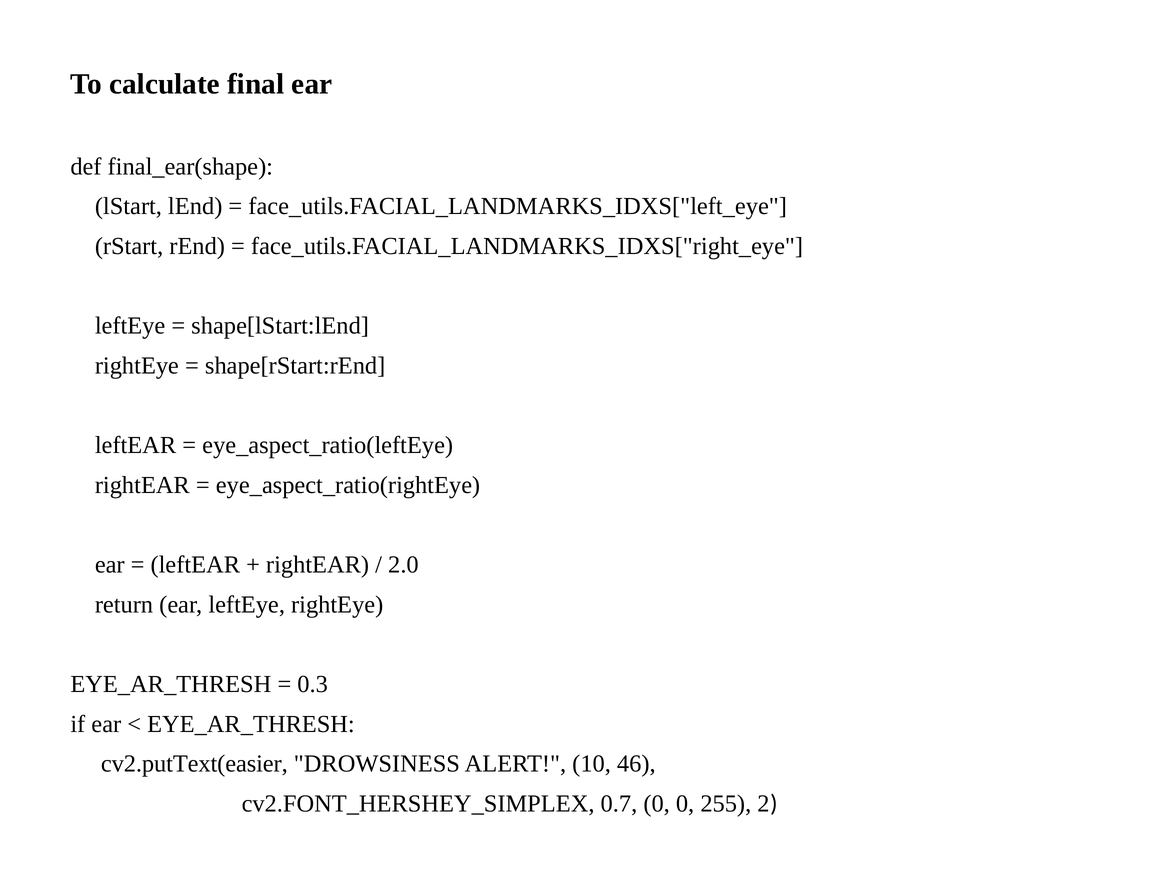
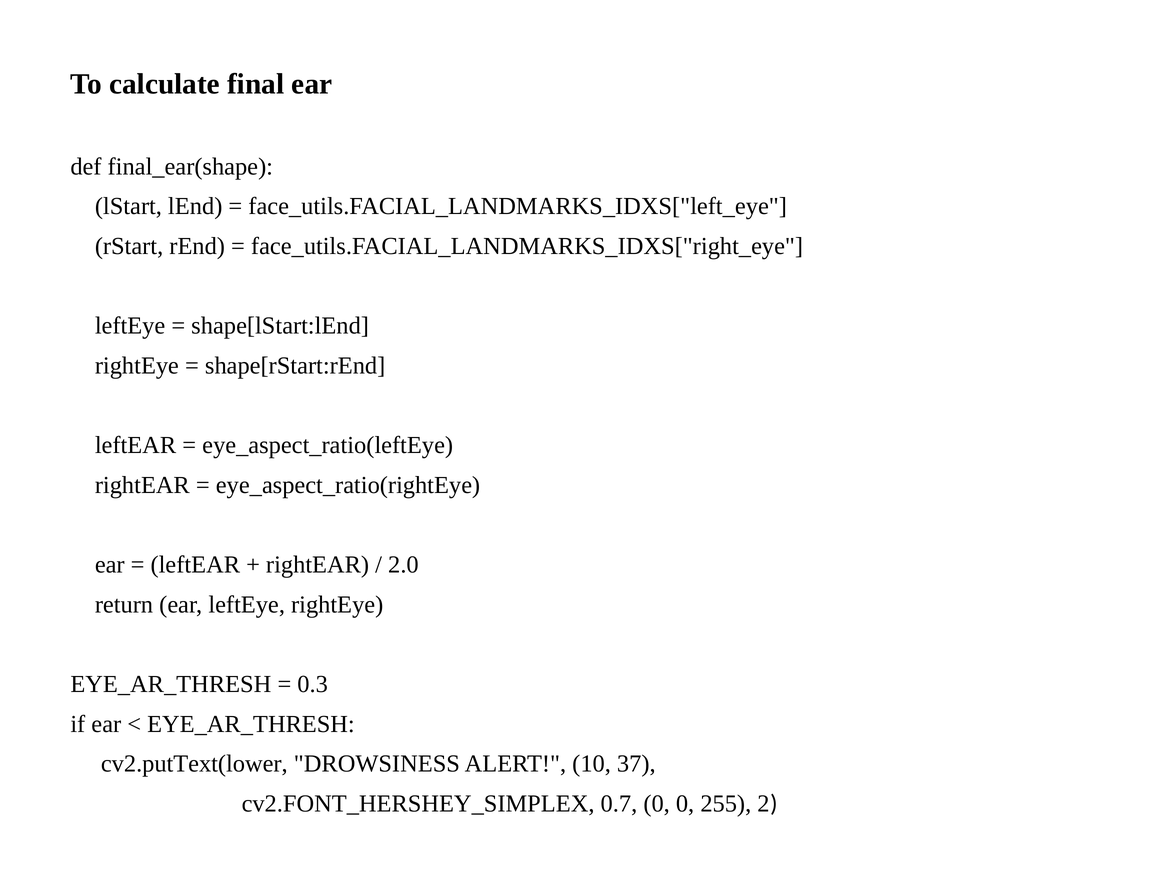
cv2.putText(easier: cv2.putText(easier -> cv2.putText(lower
46: 46 -> 37
